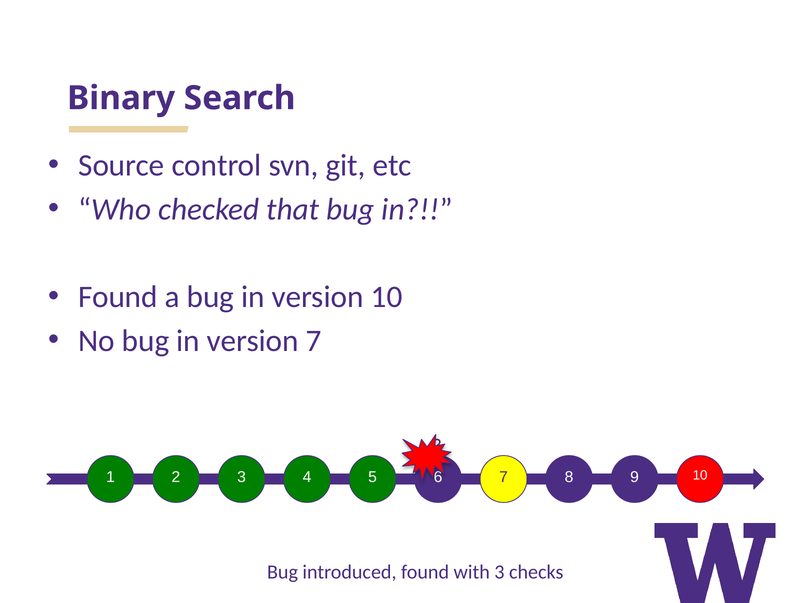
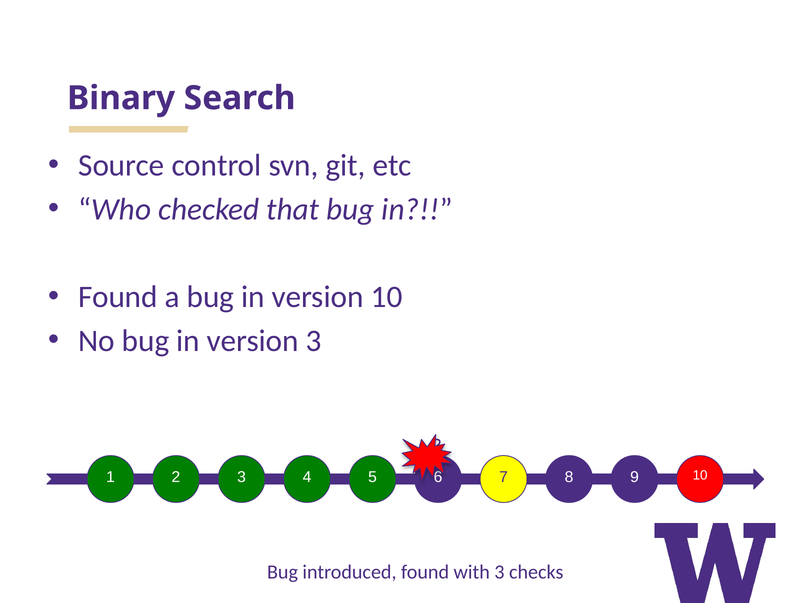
version 7: 7 -> 3
